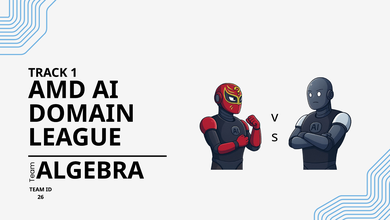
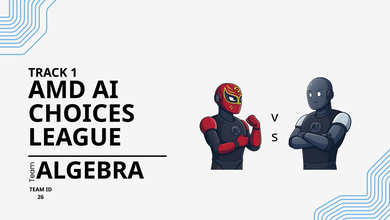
DOMAIN: DOMAIN -> CHOICES
